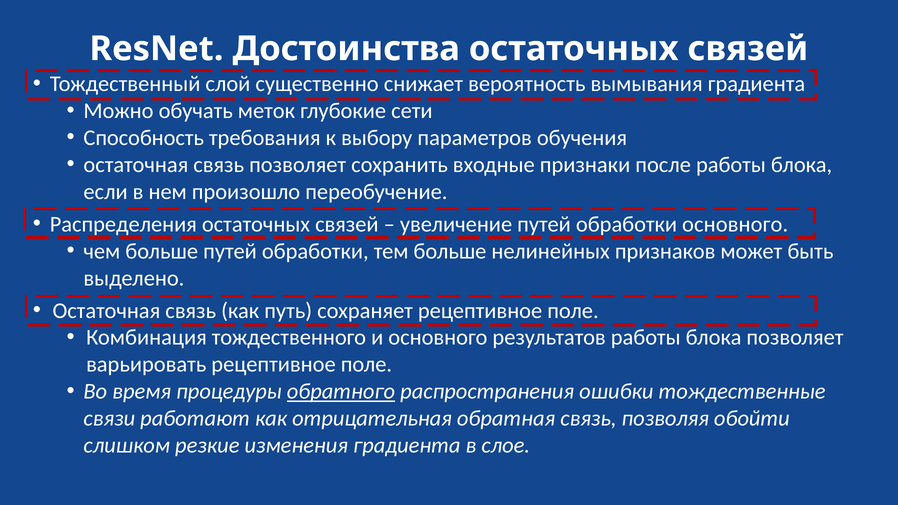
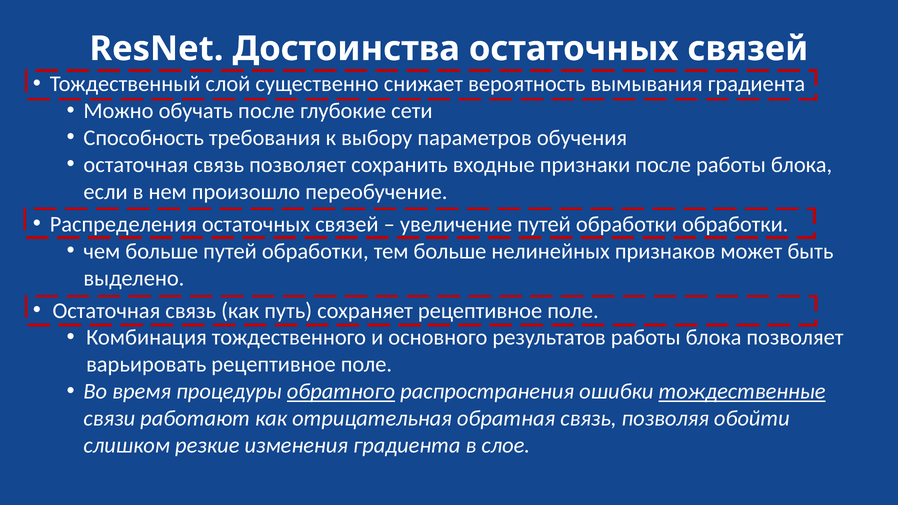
обучать меток: меток -> после
обработки основного: основного -> обработки
тождественные underline: none -> present
